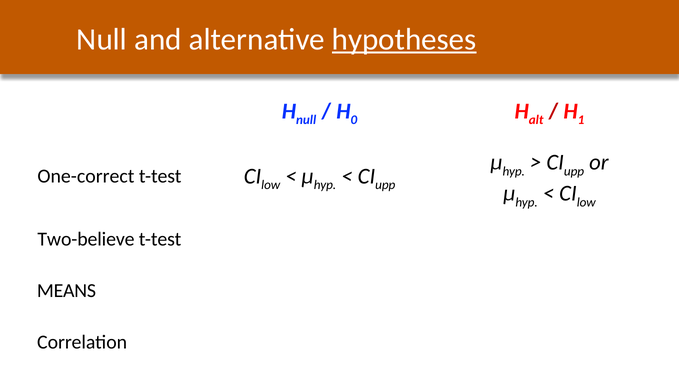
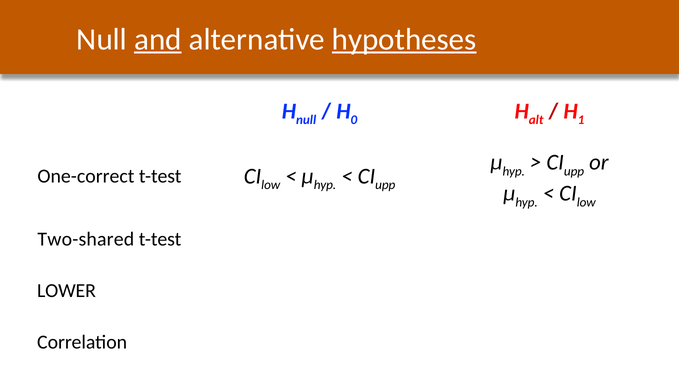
and underline: none -> present
Two-believe: Two-believe -> Two-shared
MEANS: MEANS -> LOWER
